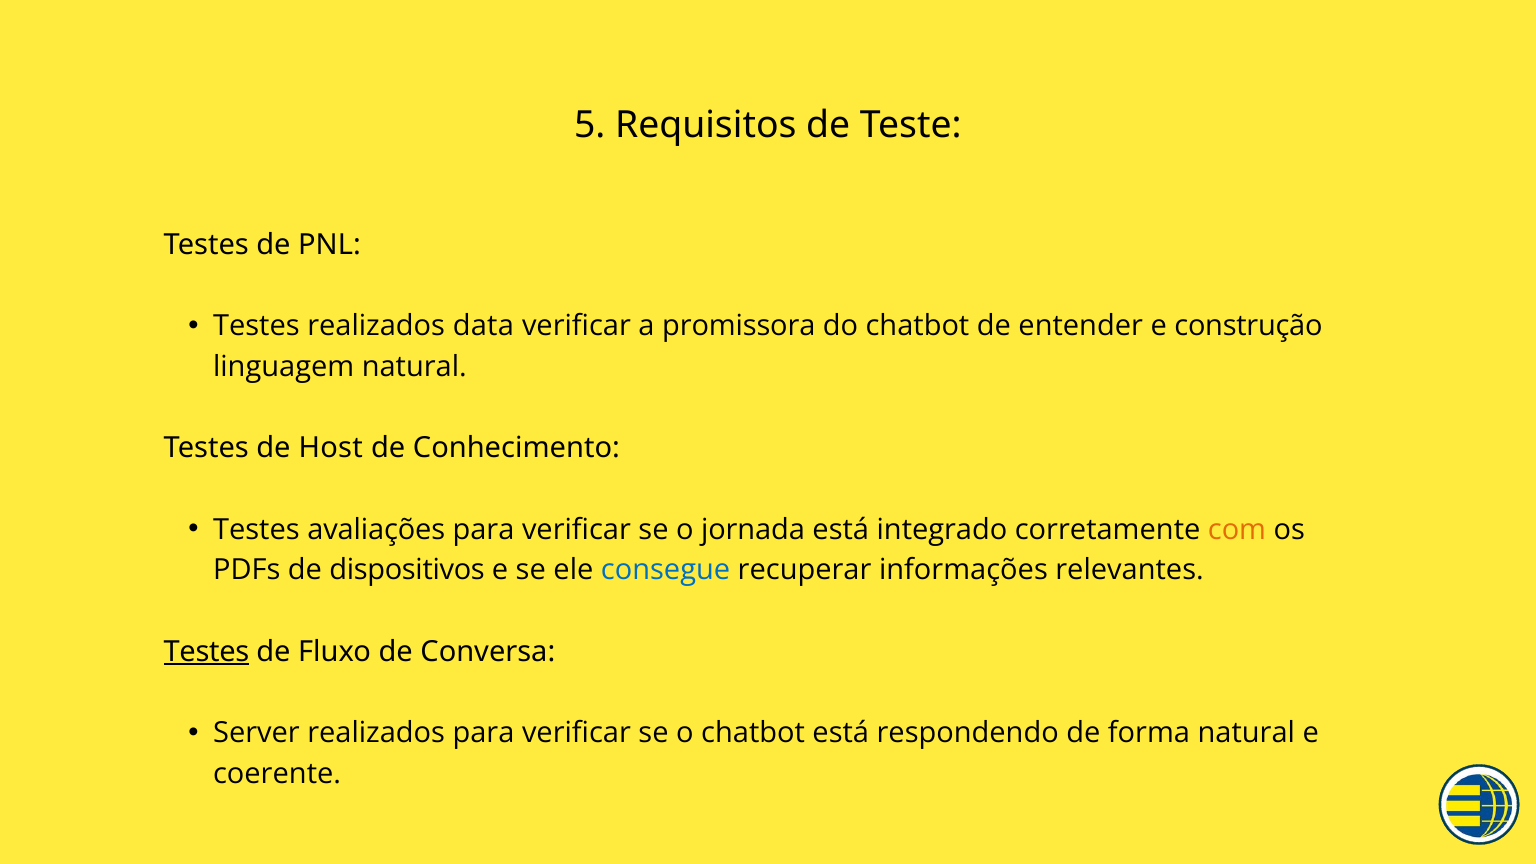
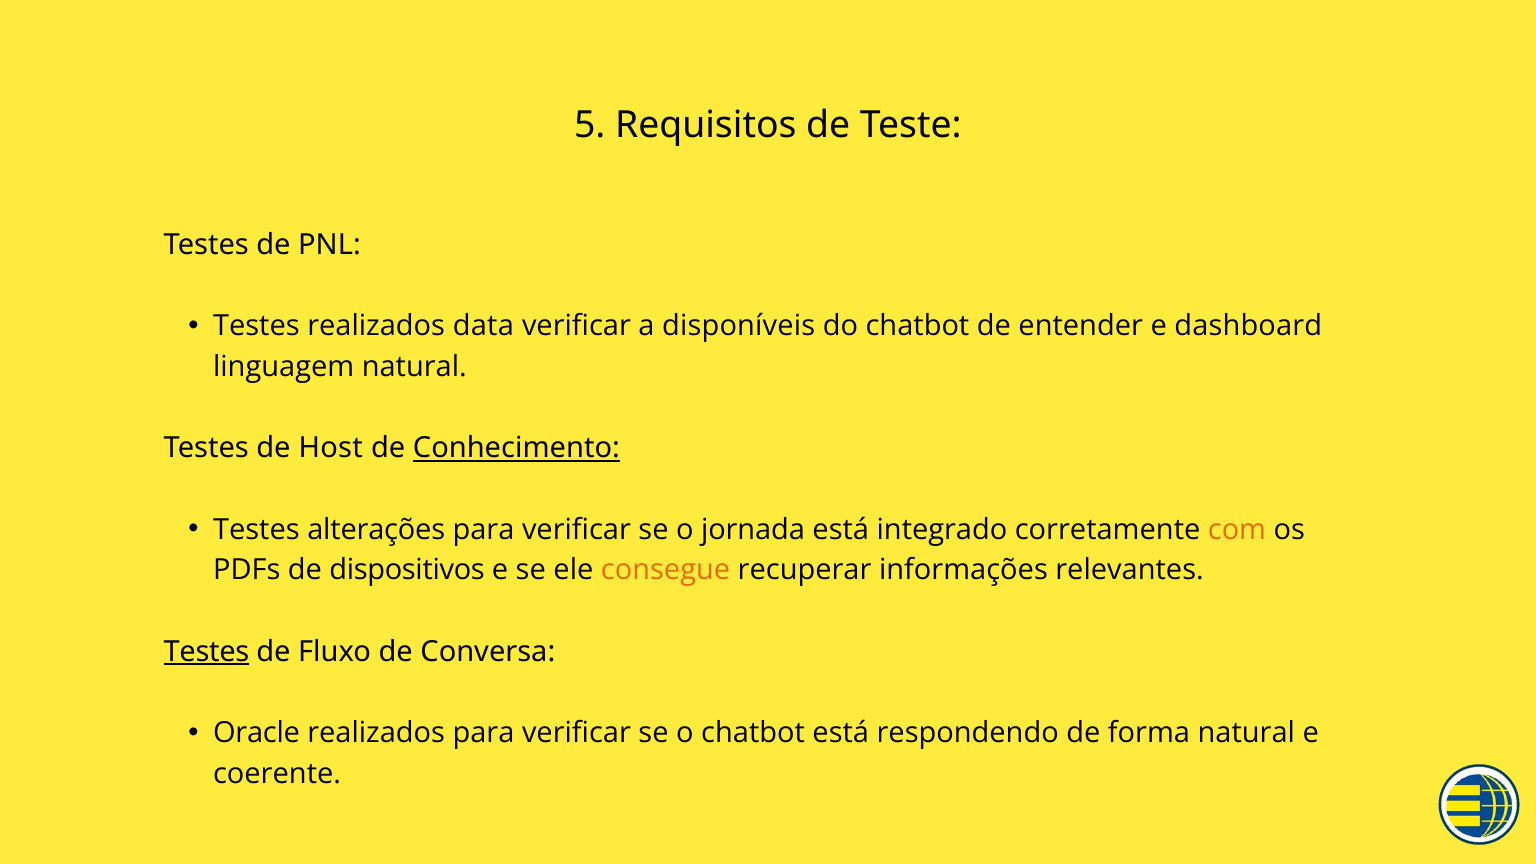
promissora: promissora -> disponíveis
construção: construção -> dashboard
Conhecimento underline: none -> present
avaliações: avaliações -> alterações
consegue colour: blue -> orange
Server: Server -> Oracle
